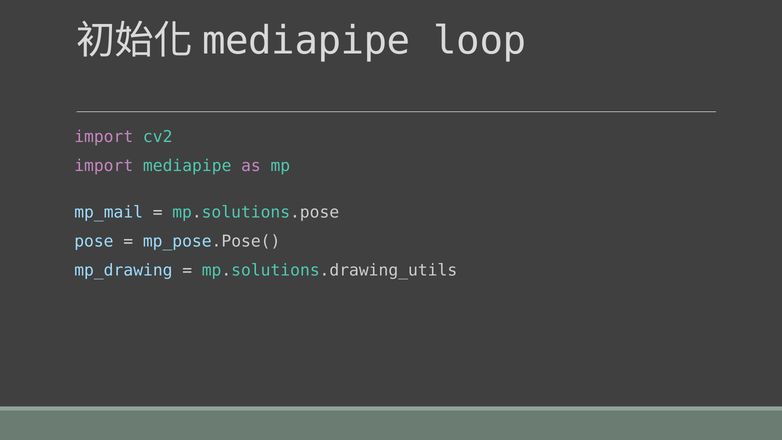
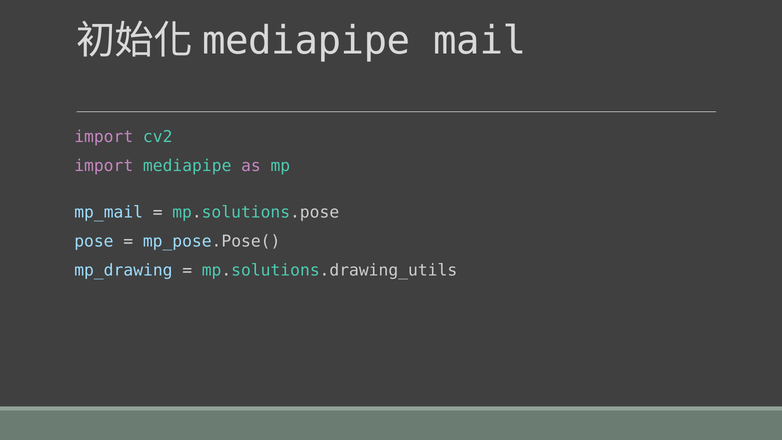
loop: loop -> mail
